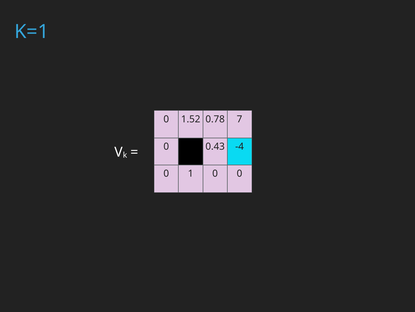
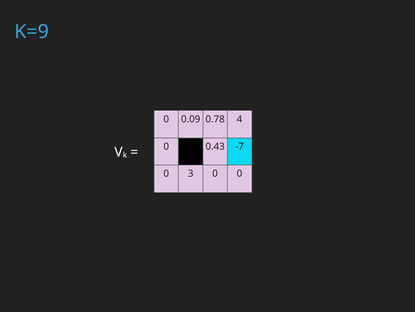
K=1: K=1 -> K=9
1.52: 1.52 -> 0.09
7: 7 -> 4
-4: -4 -> -7
1: 1 -> 3
